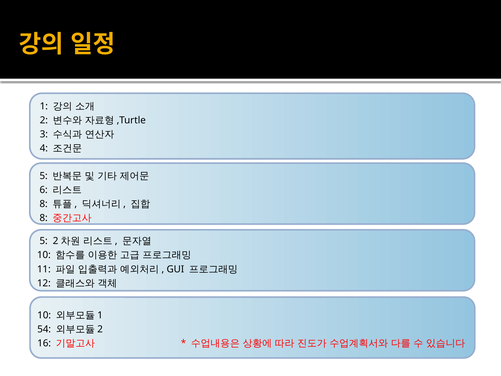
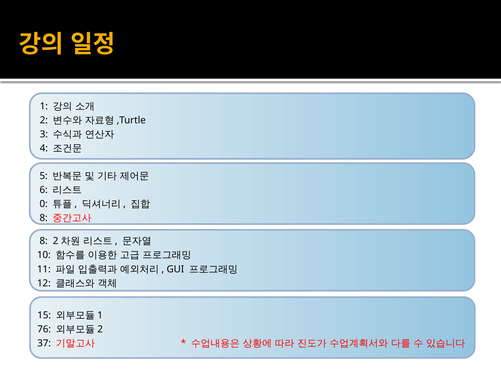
8 at (44, 204): 8 -> 0
5 at (44, 241): 5 -> 8
10 at (44, 315): 10 -> 15
54: 54 -> 76
16: 16 -> 37
